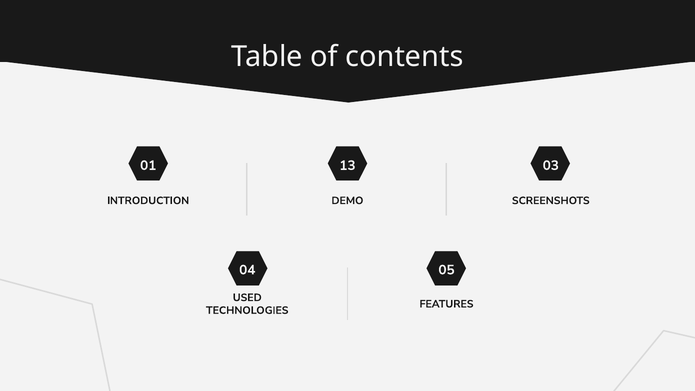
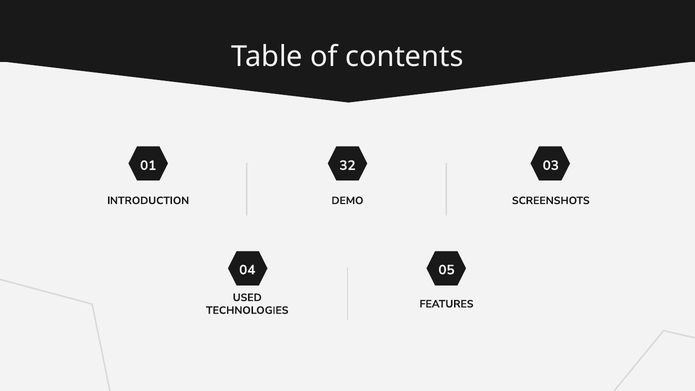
13: 13 -> 32
